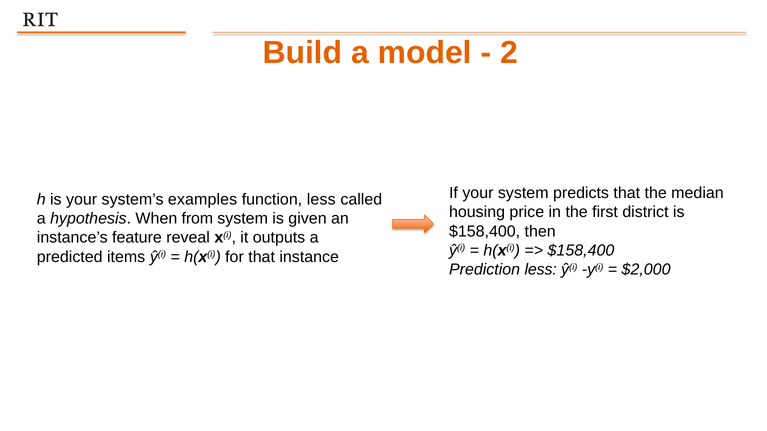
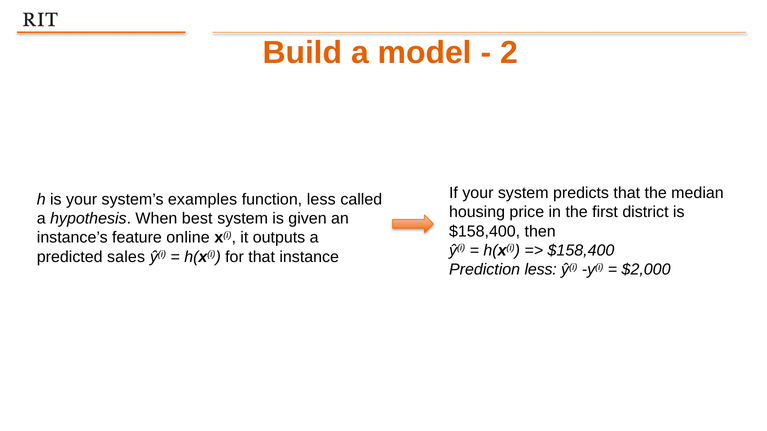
from: from -> best
reveal: reveal -> online
items: items -> sales
